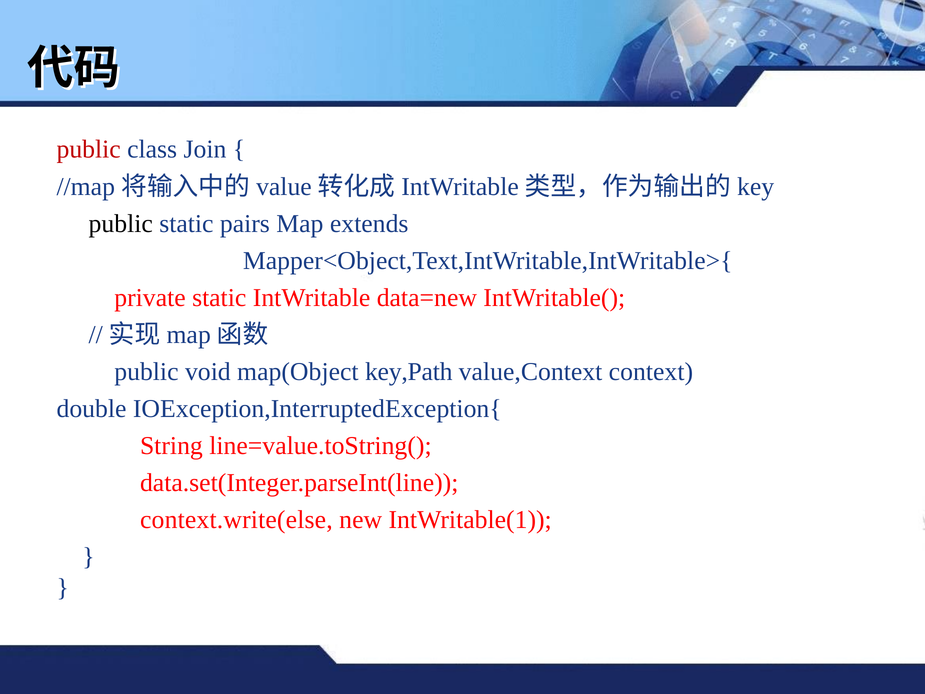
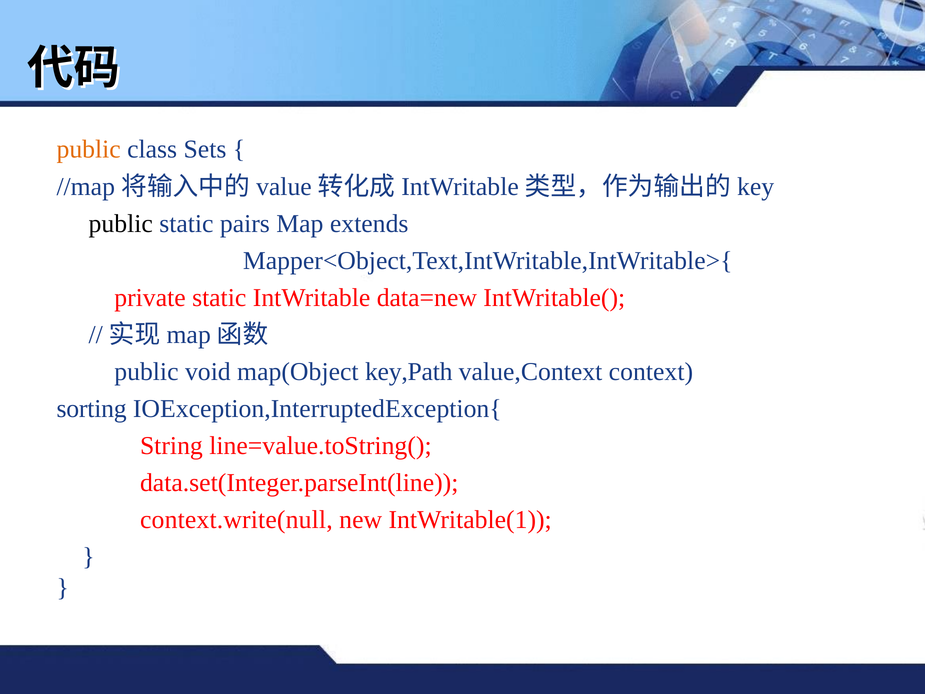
public at (89, 149) colour: red -> orange
Join: Join -> Sets
double: double -> sorting
context.write(else: context.write(else -> context.write(null
